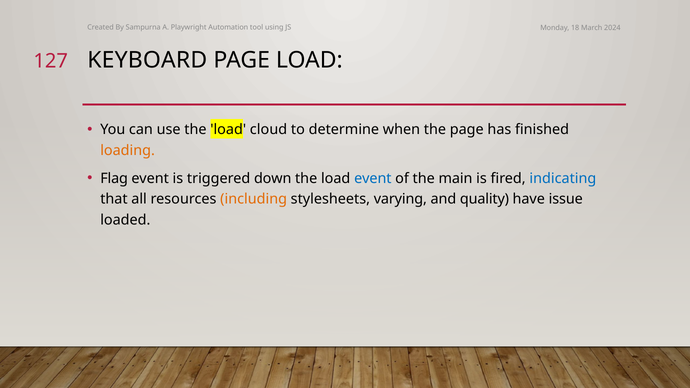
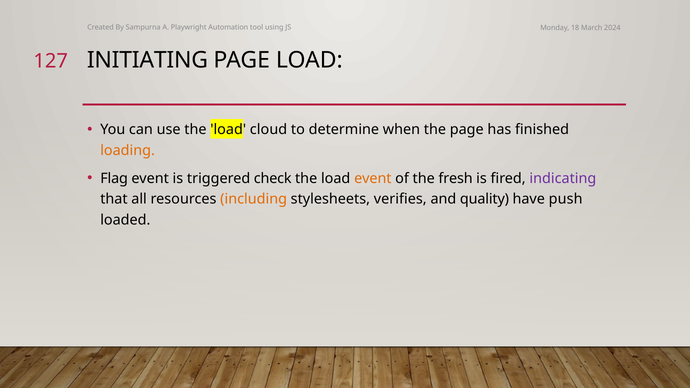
KEYBOARD: KEYBOARD -> INITIATING
down: down -> check
event at (373, 178) colour: blue -> orange
main: main -> fresh
indicating colour: blue -> purple
varying: varying -> verifies
issue: issue -> push
